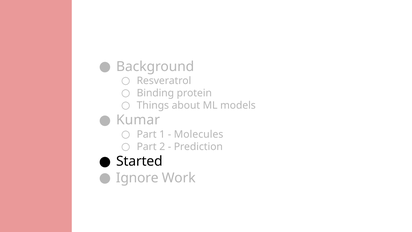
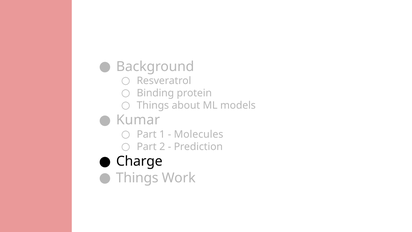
Started: Started -> Charge
Ignore at (137, 178): Ignore -> Things
